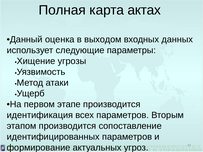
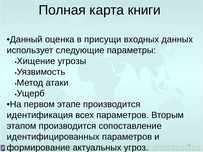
актах: актах -> книги
выходом: выходом -> присущи
